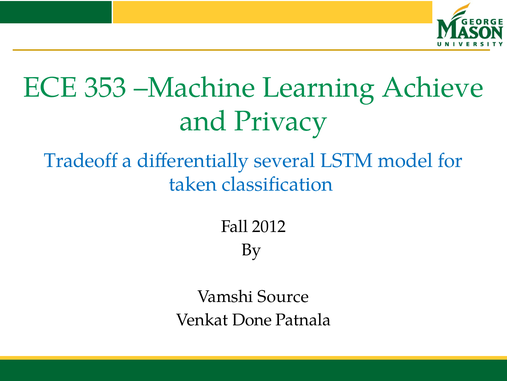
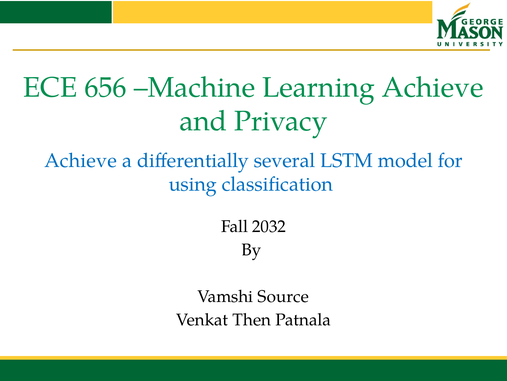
353: 353 -> 656
Tradeoff at (81, 160): Tradeoff -> Achieve
taken: taken -> using
2012: 2012 -> 2032
Done: Done -> Then
